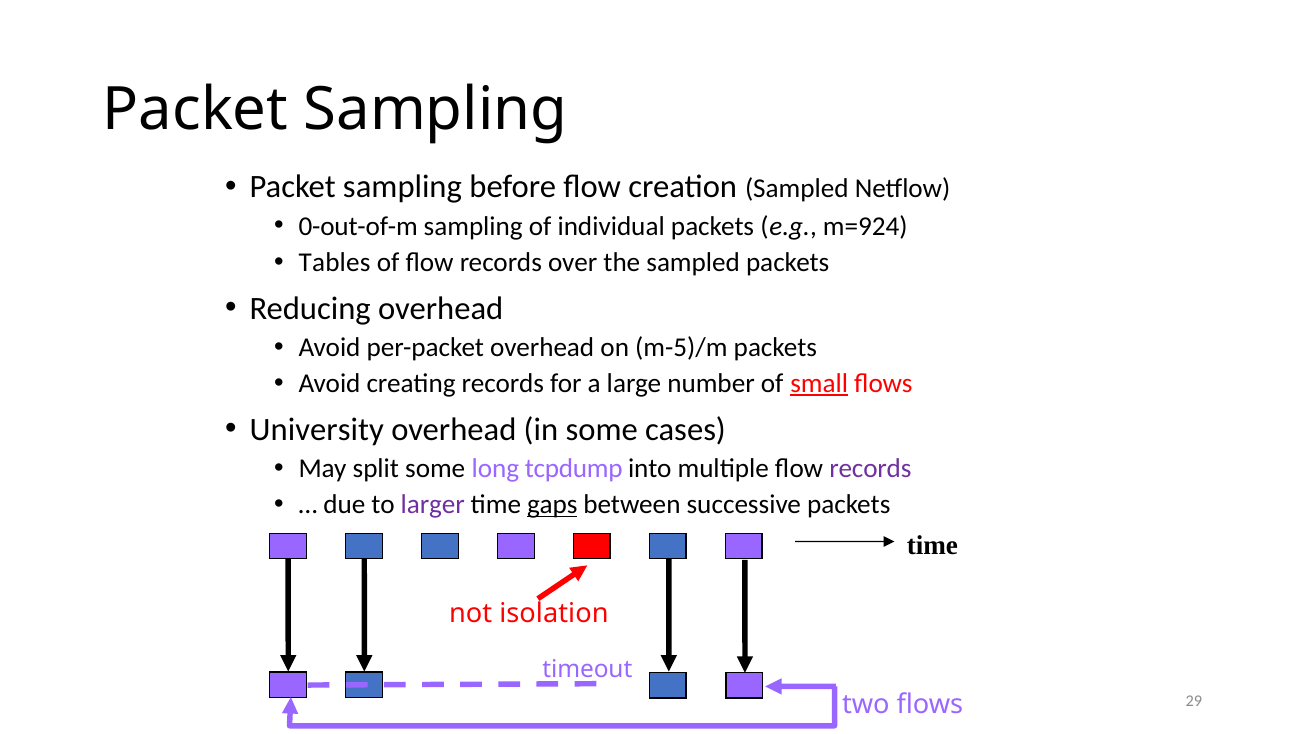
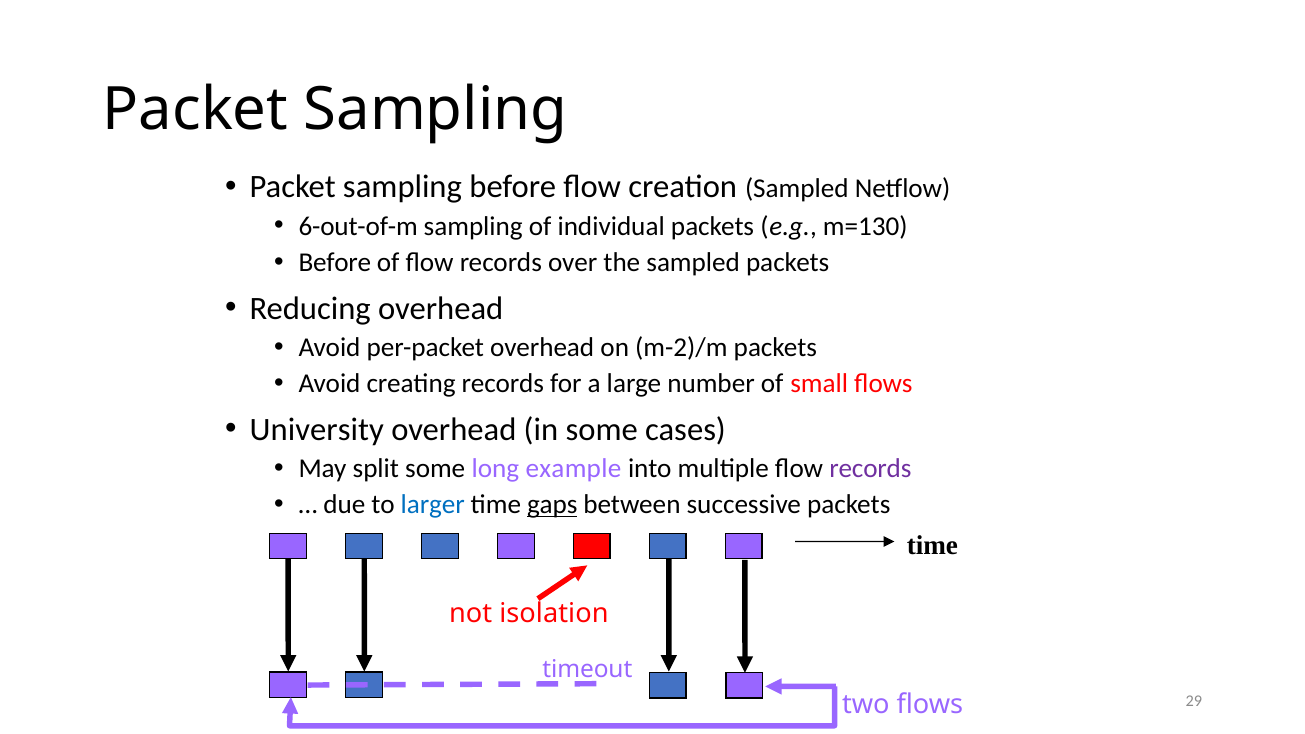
0-out-of-m: 0-out-of-m -> 6-out-of-m
m=924: m=924 -> m=130
Tables at (335, 262): Tables -> Before
m-5)/m: m-5)/m -> m-2)/m
small underline: present -> none
tcpdump: tcpdump -> example
larger colour: purple -> blue
